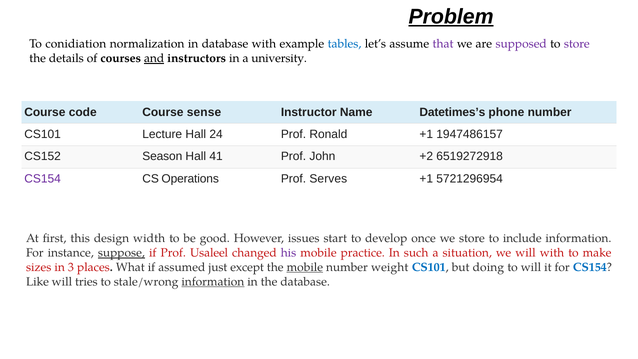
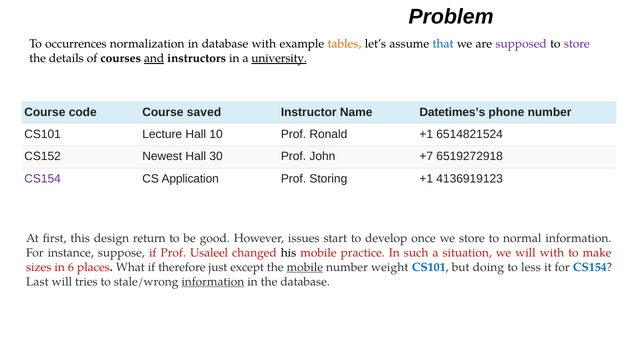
Problem underline: present -> none
conidiation: conidiation -> occurrences
tables colour: blue -> orange
that colour: purple -> blue
university underline: none -> present
sense: sense -> saved
24: 24 -> 10
1947486157: 1947486157 -> 6514821524
Season: Season -> Newest
41: 41 -> 30
+2: +2 -> +7
Operations: Operations -> Application
Serves: Serves -> Storing
5721296954: 5721296954 -> 4136919123
width: width -> return
include: include -> normal
suppose underline: present -> none
his colour: purple -> black
3: 3 -> 6
assumed: assumed -> therefore
to will: will -> less
Like: Like -> Last
